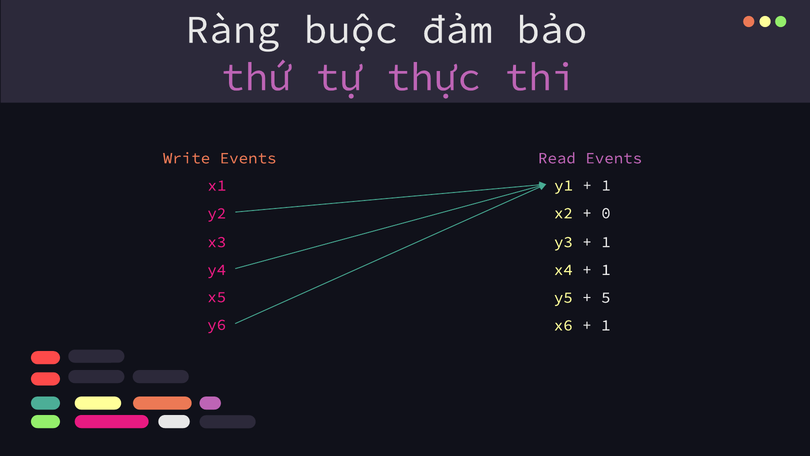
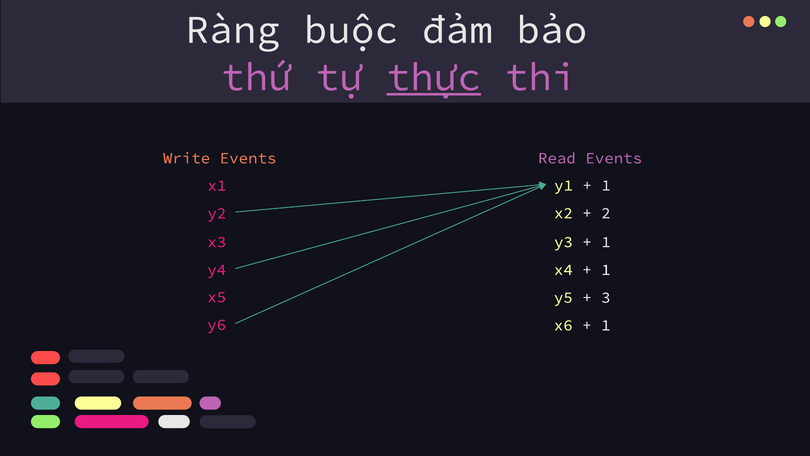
thực underline: none -> present
0: 0 -> 2
5: 5 -> 3
